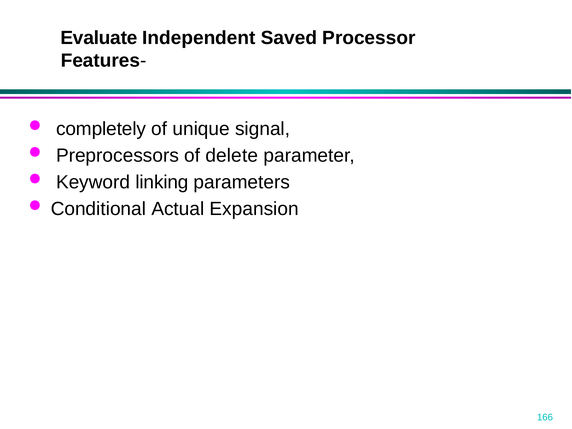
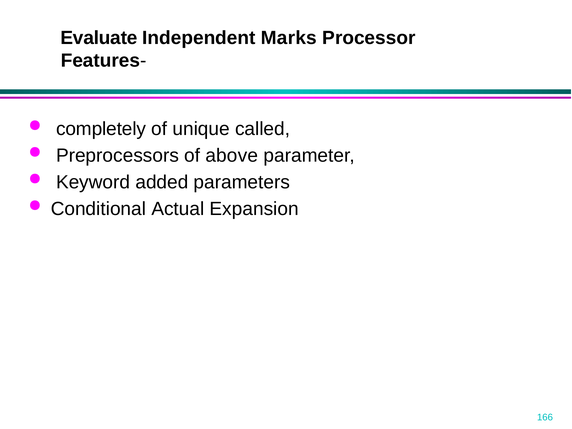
Saved: Saved -> Marks
signal: signal -> called
delete: delete -> above
linking: linking -> added
